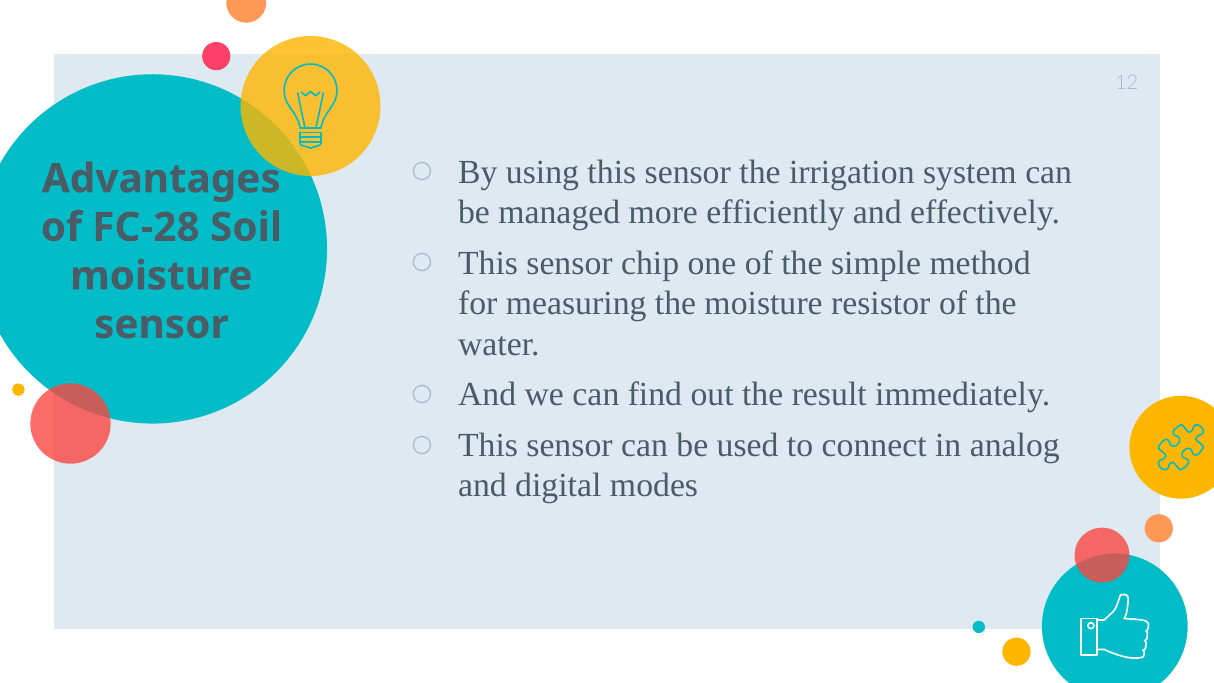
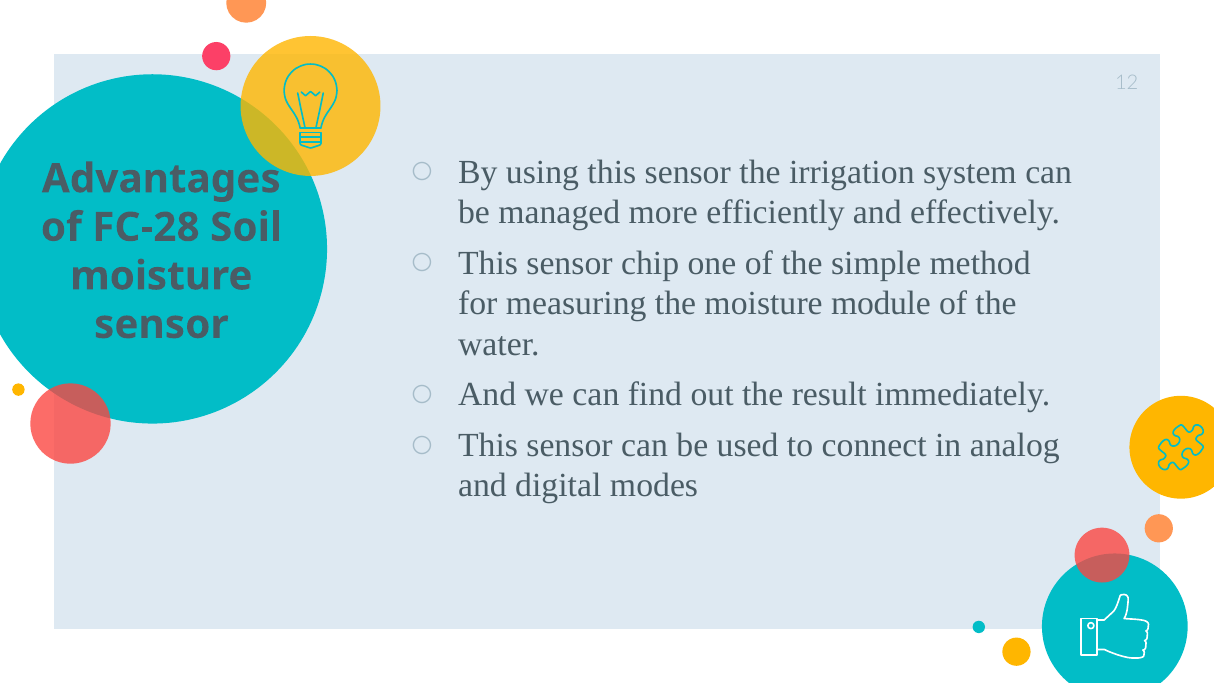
resistor: resistor -> module
